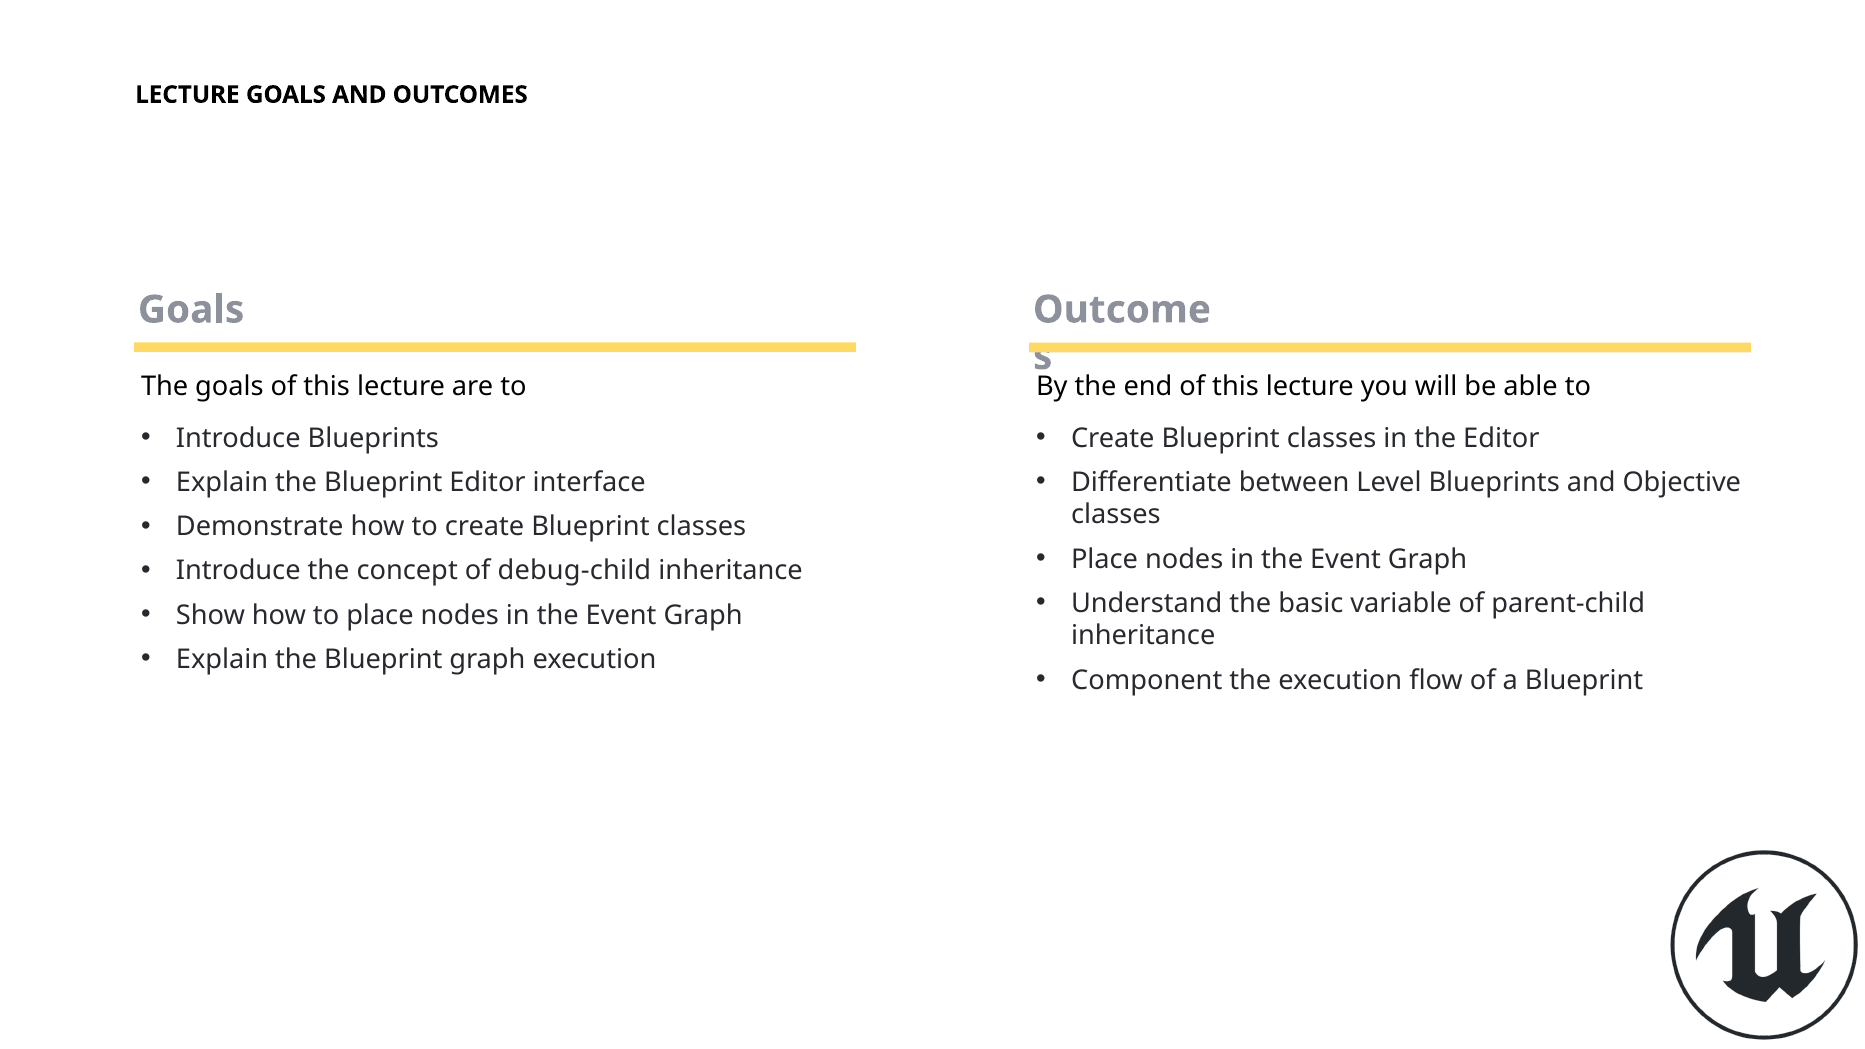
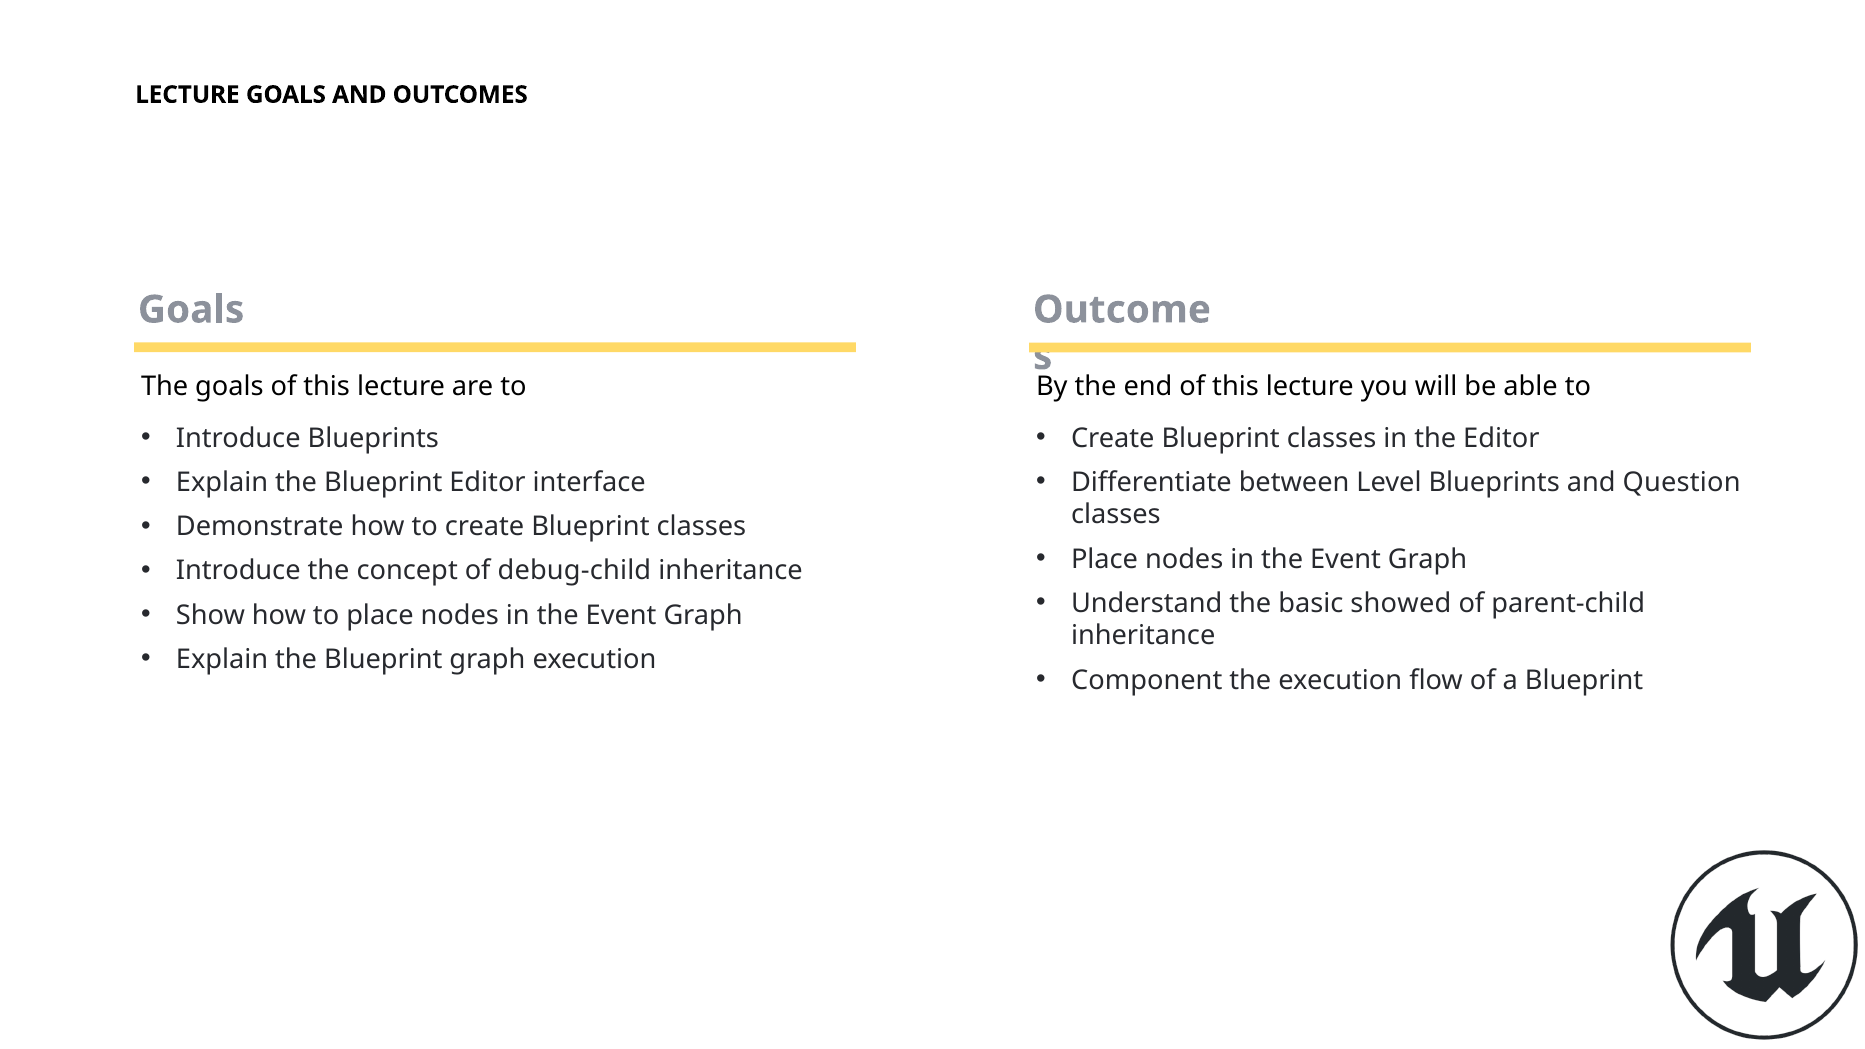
Objective: Objective -> Question
variable: variable -> showed
